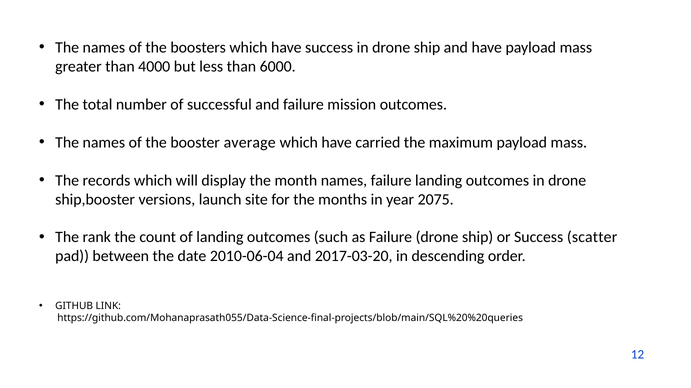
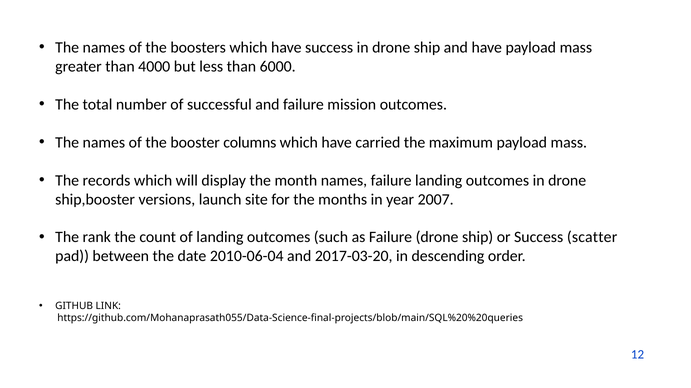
average: average -> columns
2075: 2075 -> 2007
